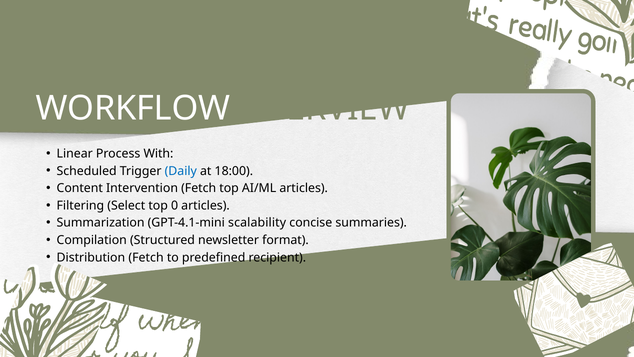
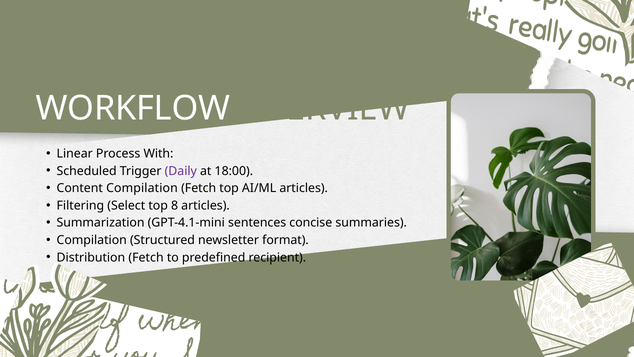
Daily colour: blue -> purple
Content Intervention: Intervention -> Compilation
0: 0 -> 8
scalability: scalability -> sentences
